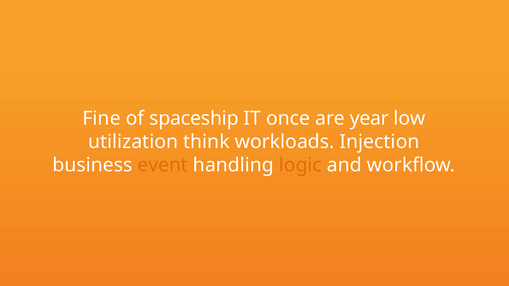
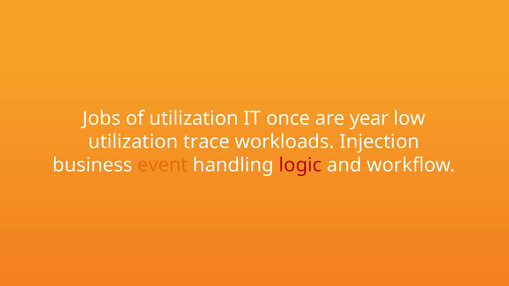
Fine: Fine -> Jobs
of spaceship: spaceship -> utilization
think: think -> trace
logic colour: orange -> red
